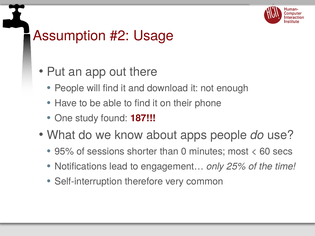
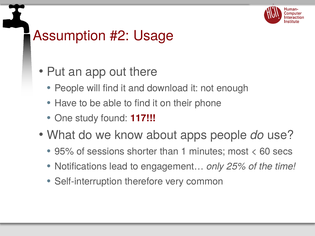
187: 187 -> 117
0: 0 -> 1
